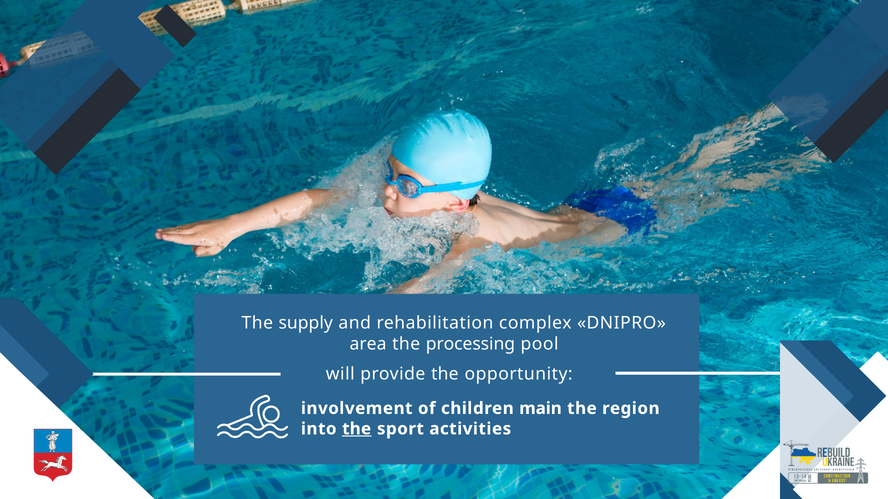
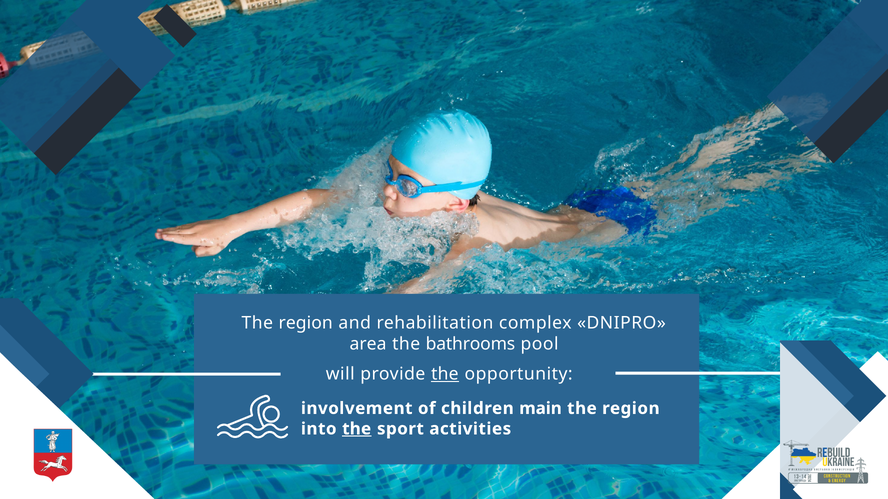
supply at (306, 323): supply -> region
processing: processing -> bathrooms
the at (445, 374) underline: none -> present
